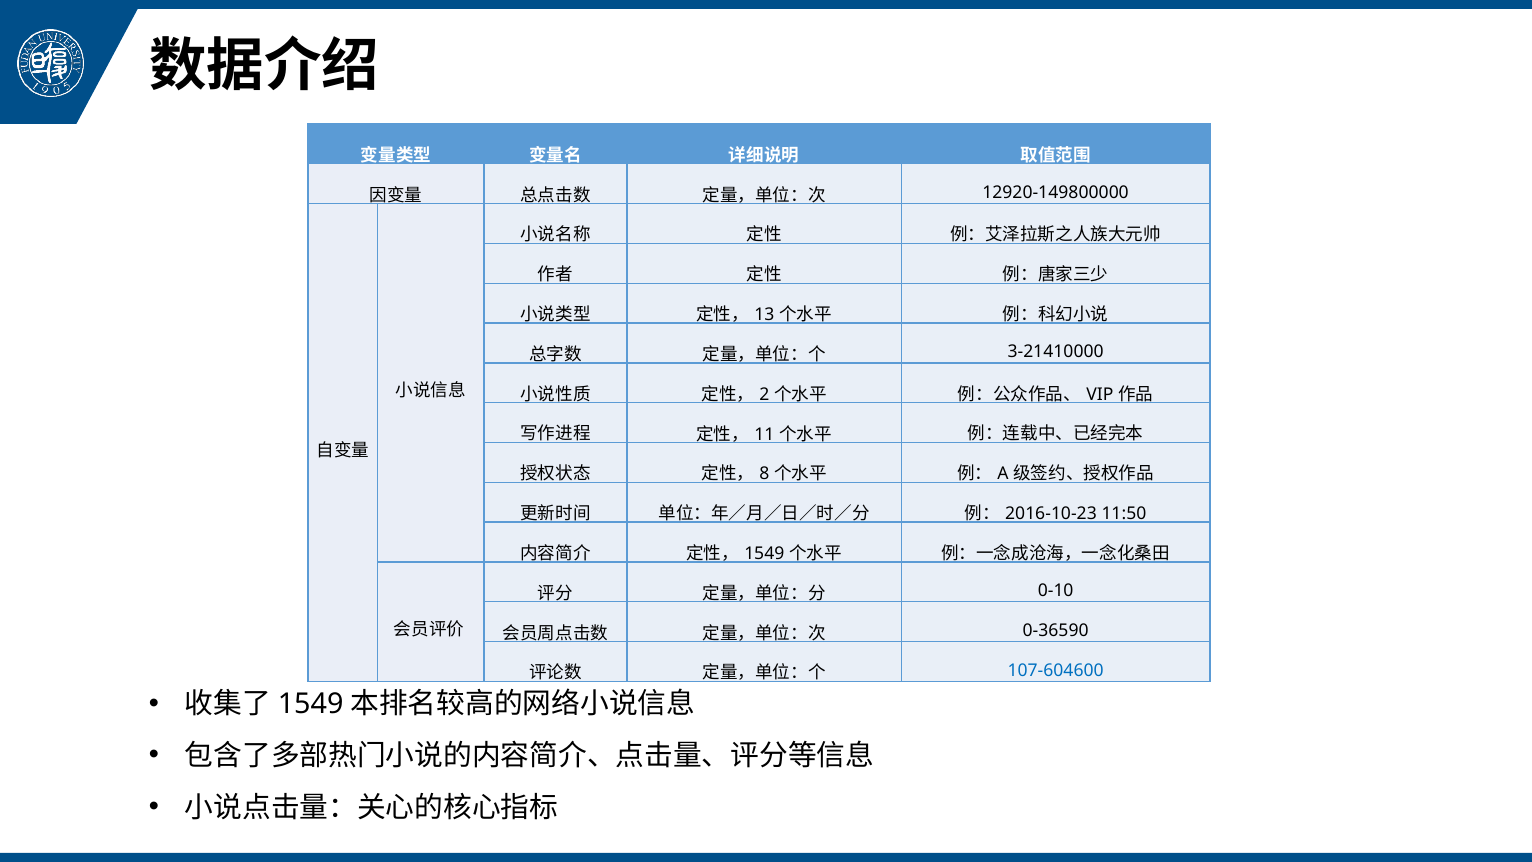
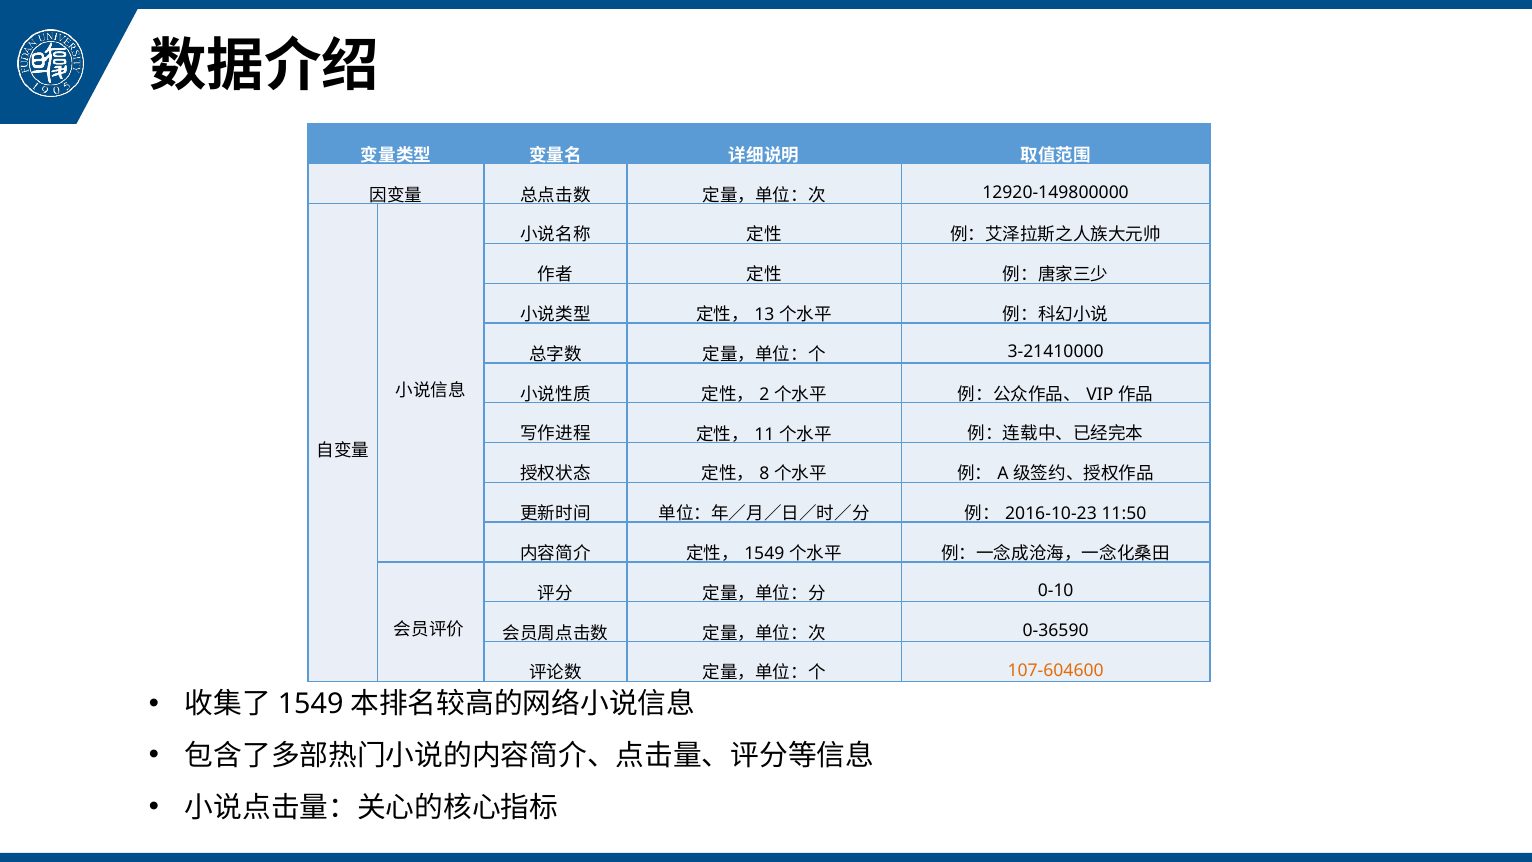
107-604600 colour: blue -> orange
